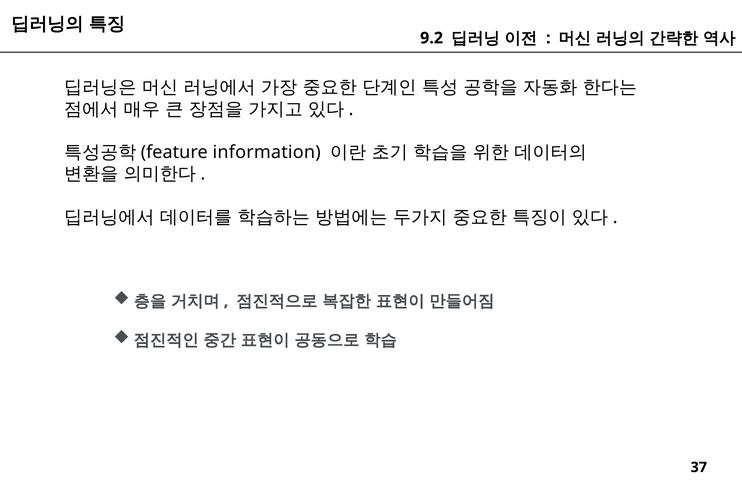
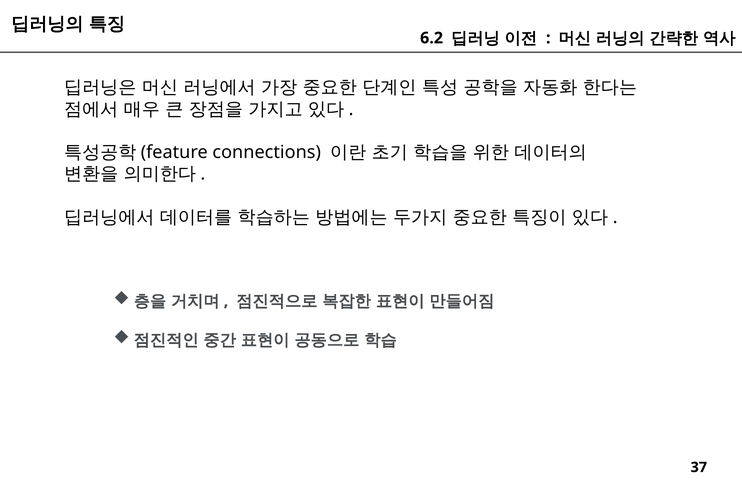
9.2: 9.2 -> 6.2
information: information -> connections
